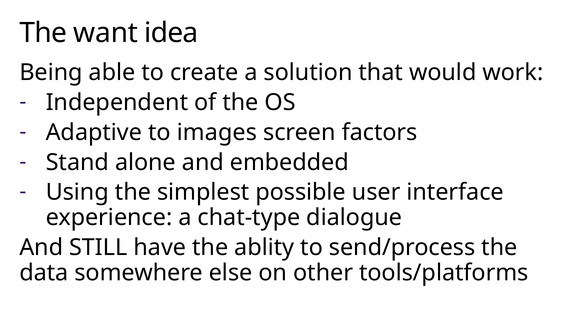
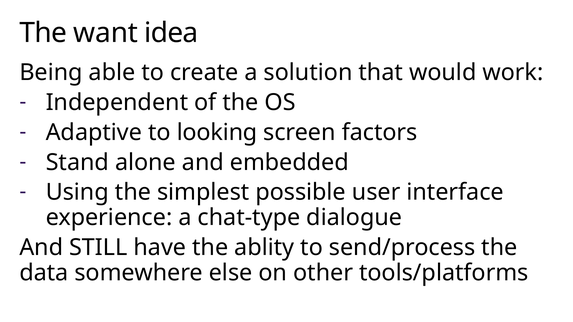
images: images -> looking
